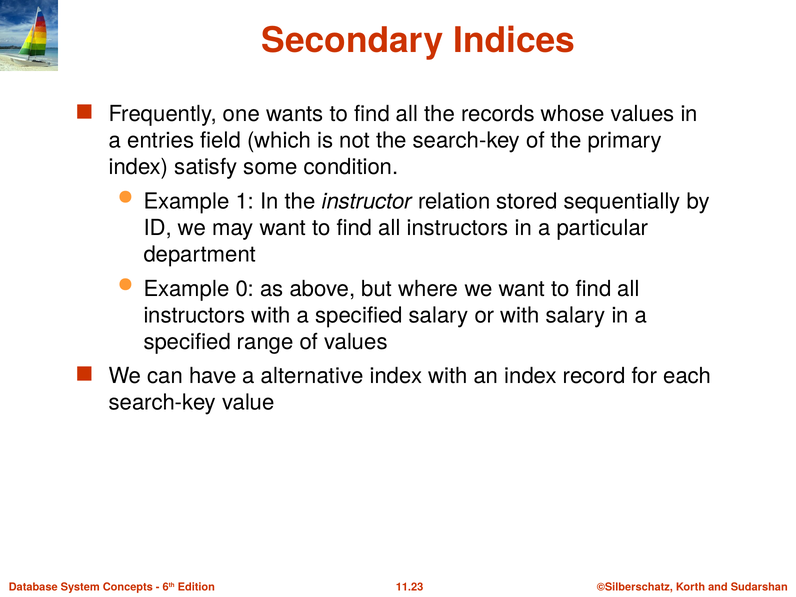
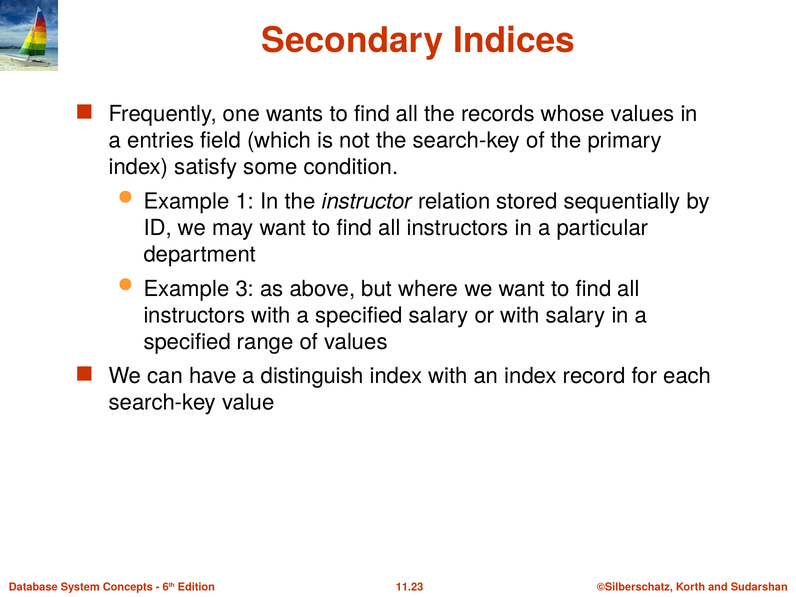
0: 0 -> 3
alternative: alternative -> distinguish
